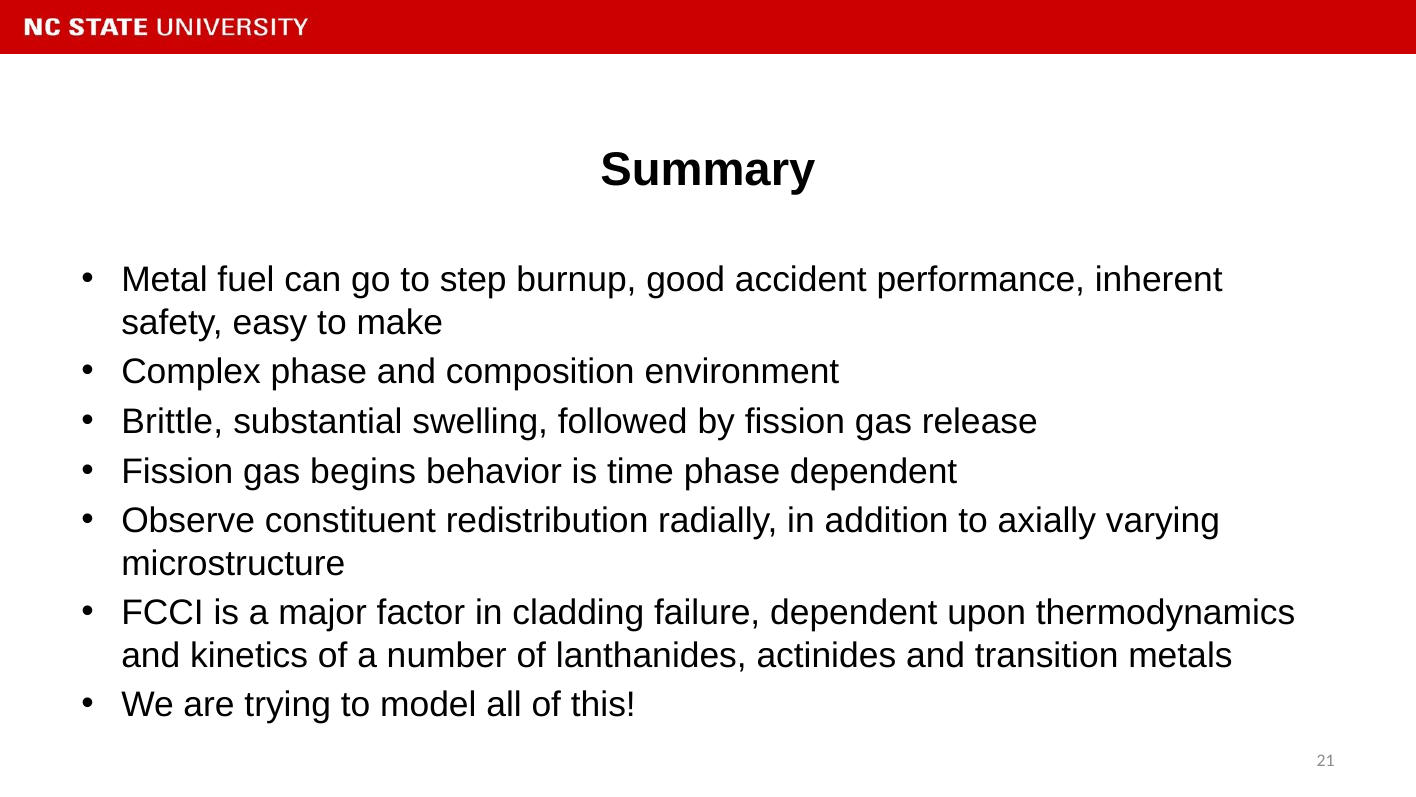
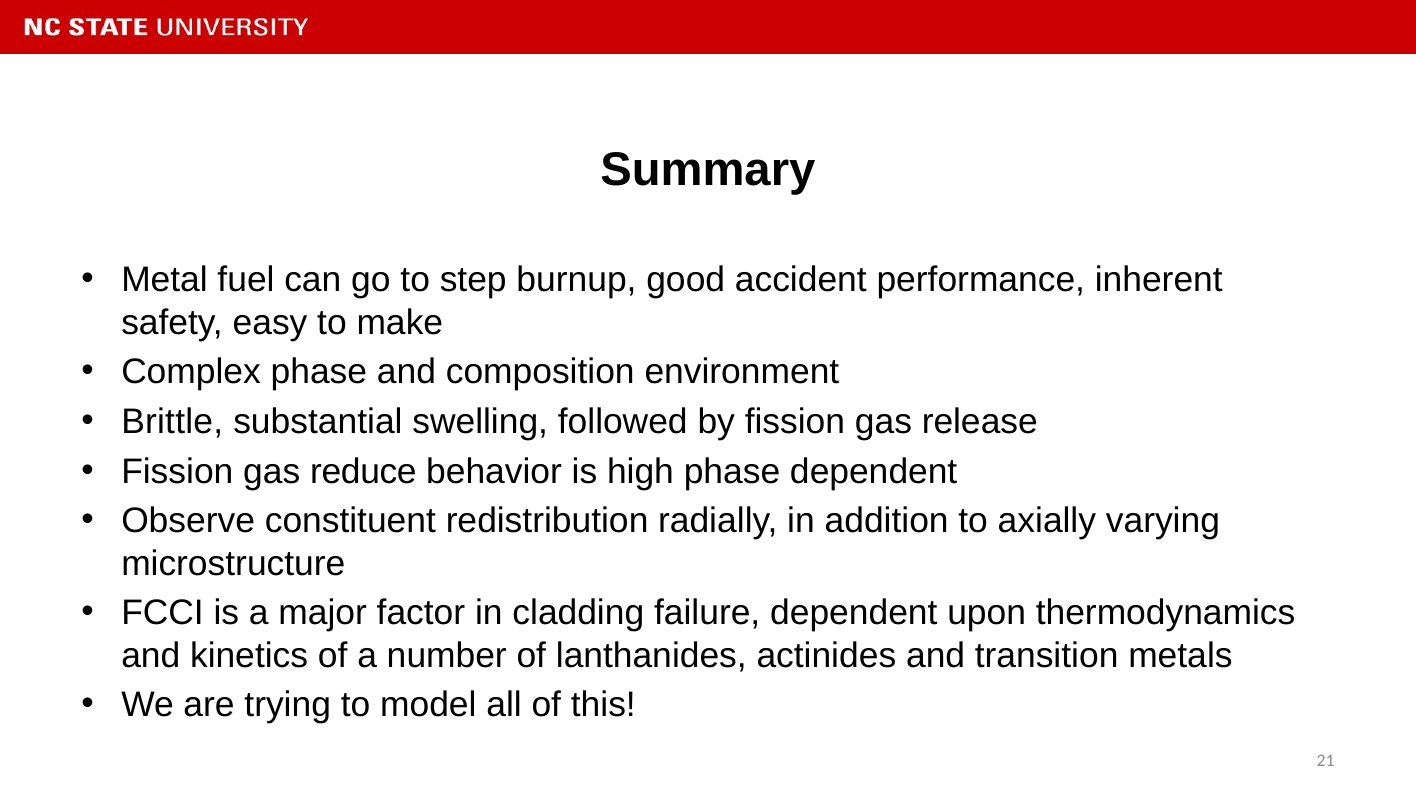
begins: begins -> reduce
time: time -> high
